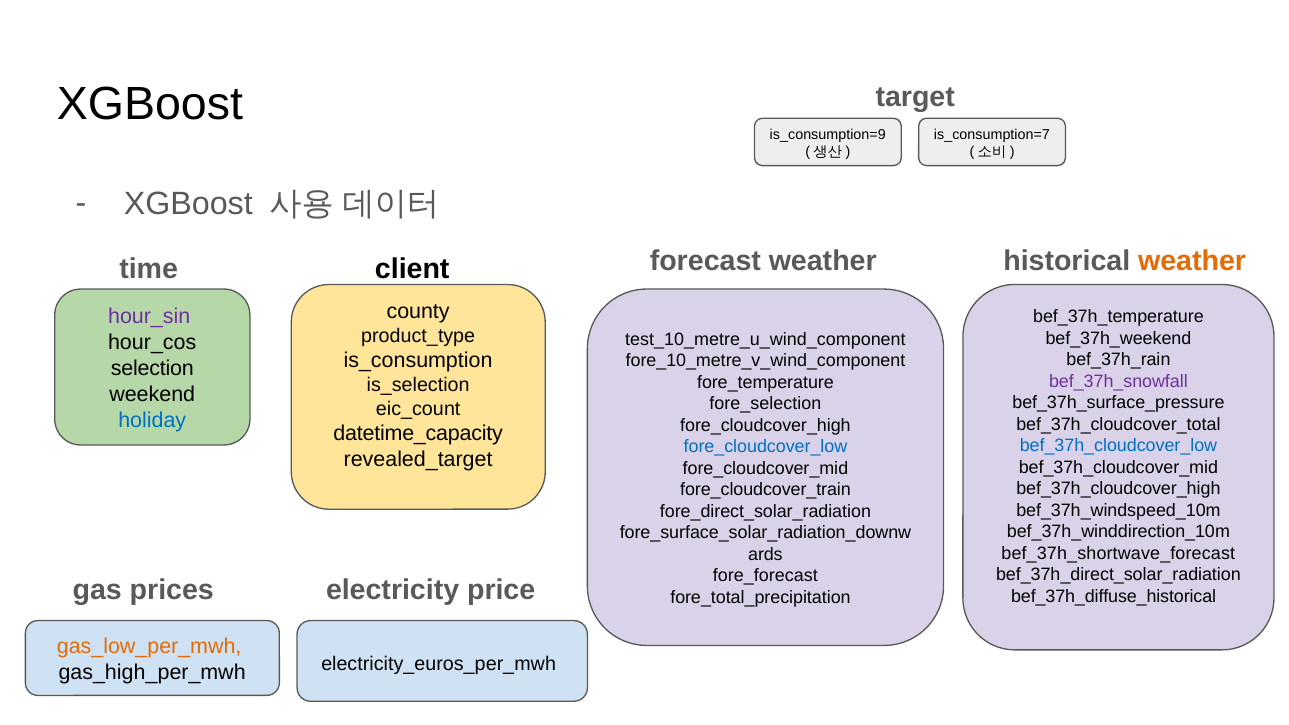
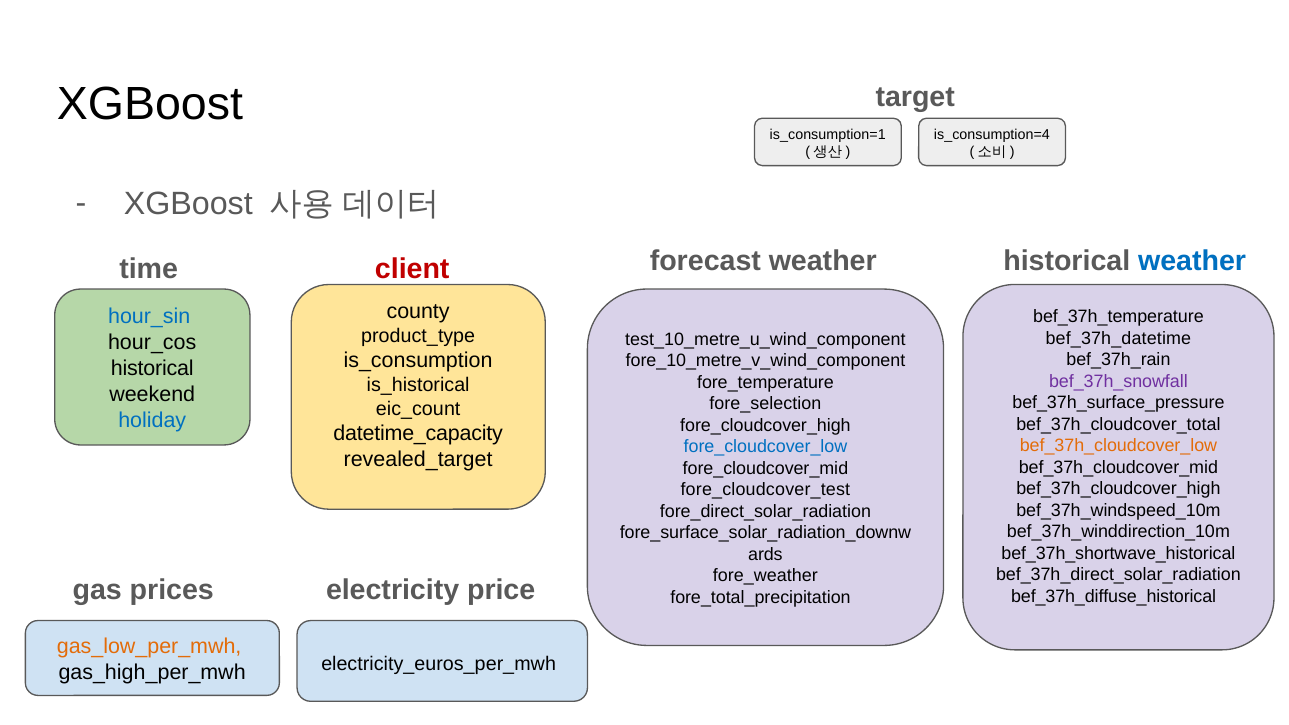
is_consumption=9: is_consumption=9 -> is_consumption=1
is_consumption=7: is_consumption=7 -> is_consumption=4
weather at (1192, 262) colour: orange -> blue
client colour: black -> red
hour_sin colour: purple -> blue
bef_37h_weekend: bef_37h_weekend -> bef_37h_datetime
selection at (152, 369): selection -> historical
is_selection: is_selection -> is_historical
bef_37h_cloudcover_low colour: blue -> orange
fore_cloudcover_train: fore_cloudcover_train -> fore_cloudcover_test
bef_37h_shortwave_forecast: bef_37h_shortwave_forecast -> bef_37h_shortwave_historical
fore_forecast: fore_forecast -> fore_weather
